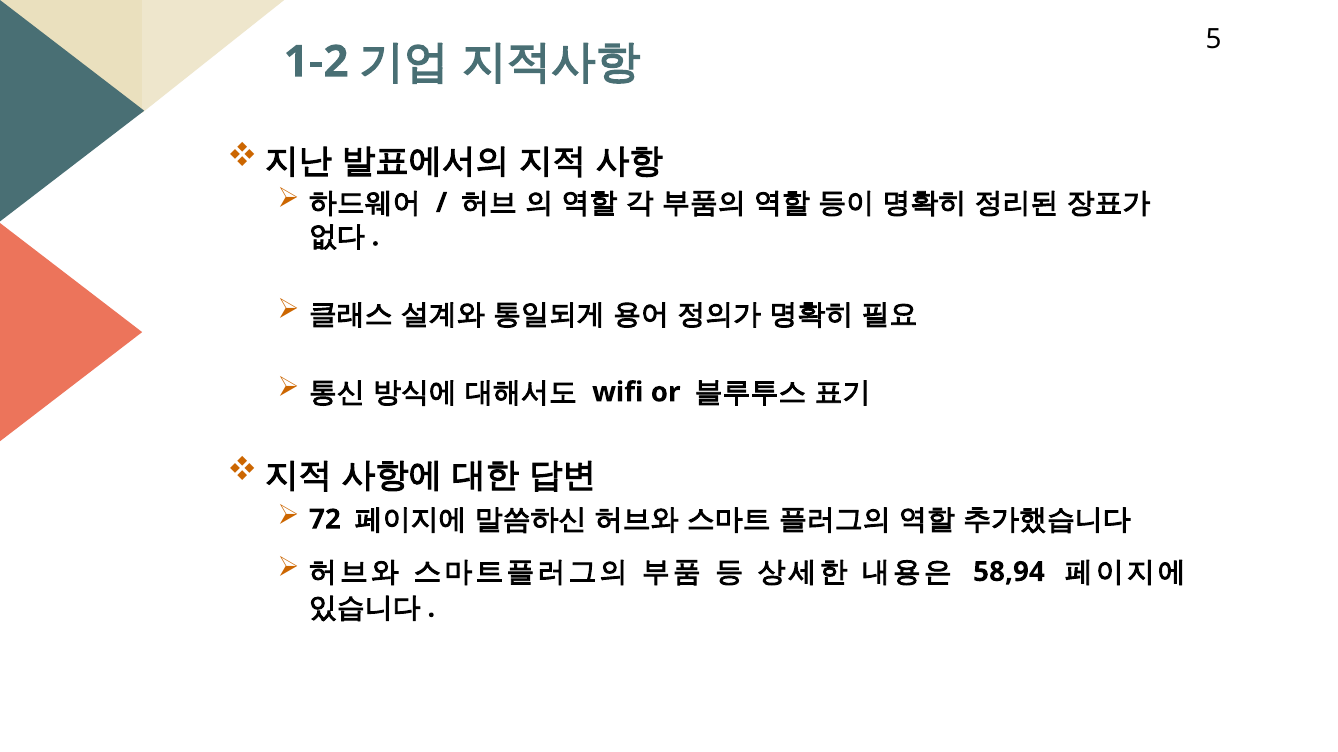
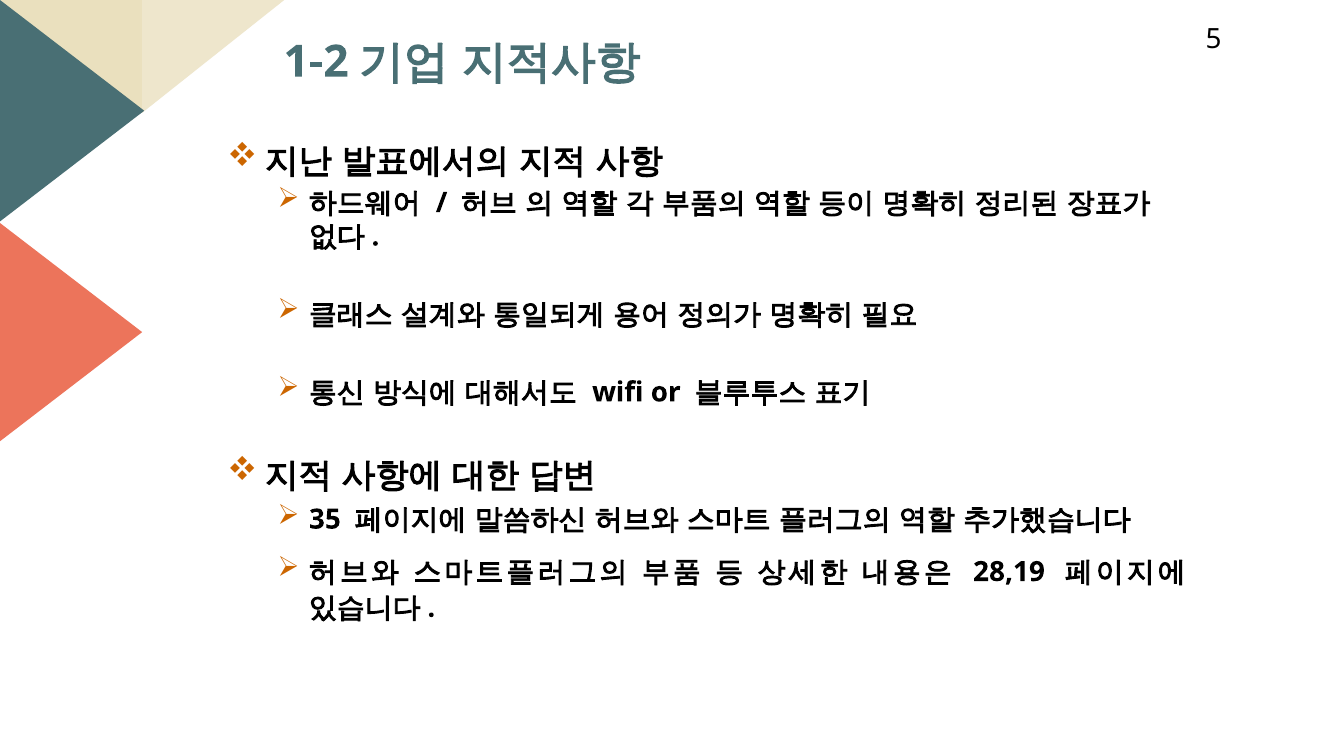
72: 72 -> 35
58,94: 58,94 -> 28,19
